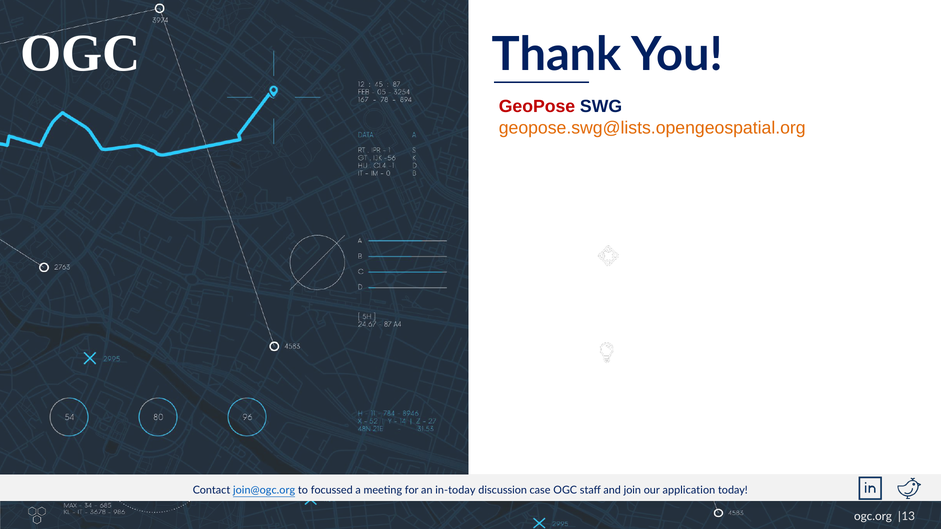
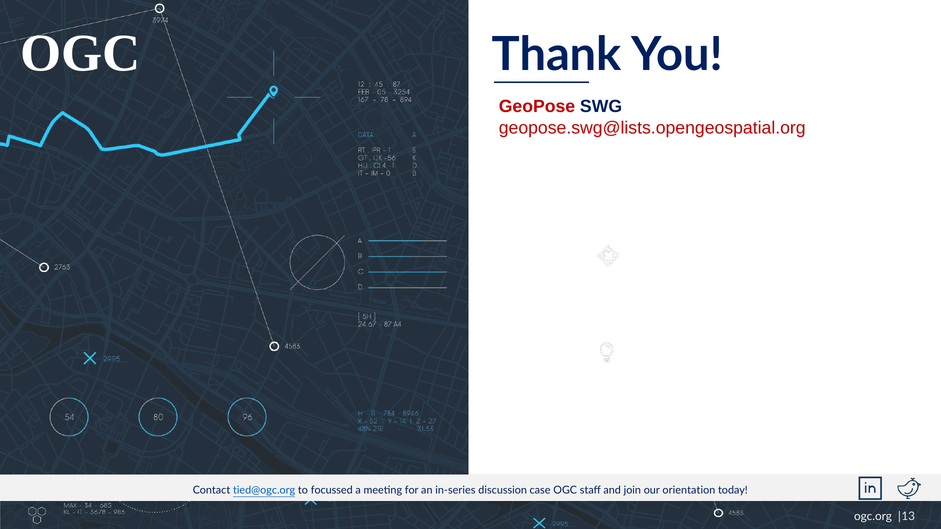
geopose.swg@lists.opengeospatial.org colour: orange -> red
join@ogc.org: join@ogc.org -> tied@ogc.org
in-today: in-today -> in-series
application: application -> orientation
